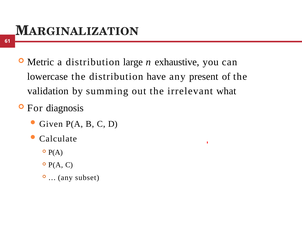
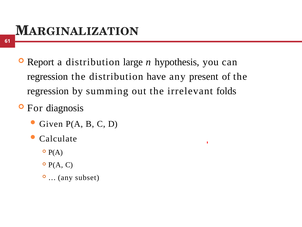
Metric: Metric -> Report
exhaustive: exhaustive -> hypothesis
lowercase at (47, 76): lowercase -> regression
validation at (48, 91): validation -> regression
what: what -> folds
